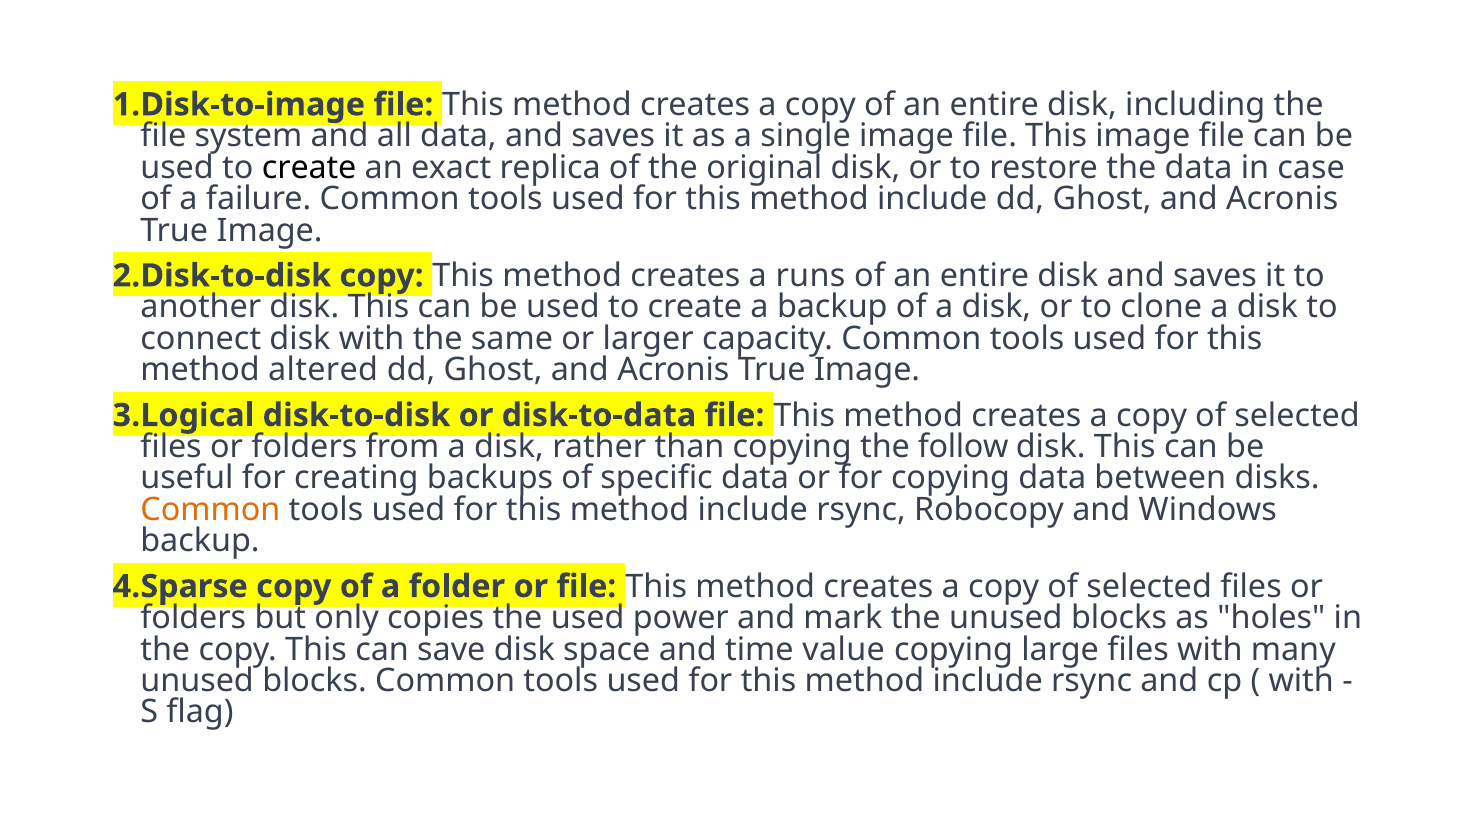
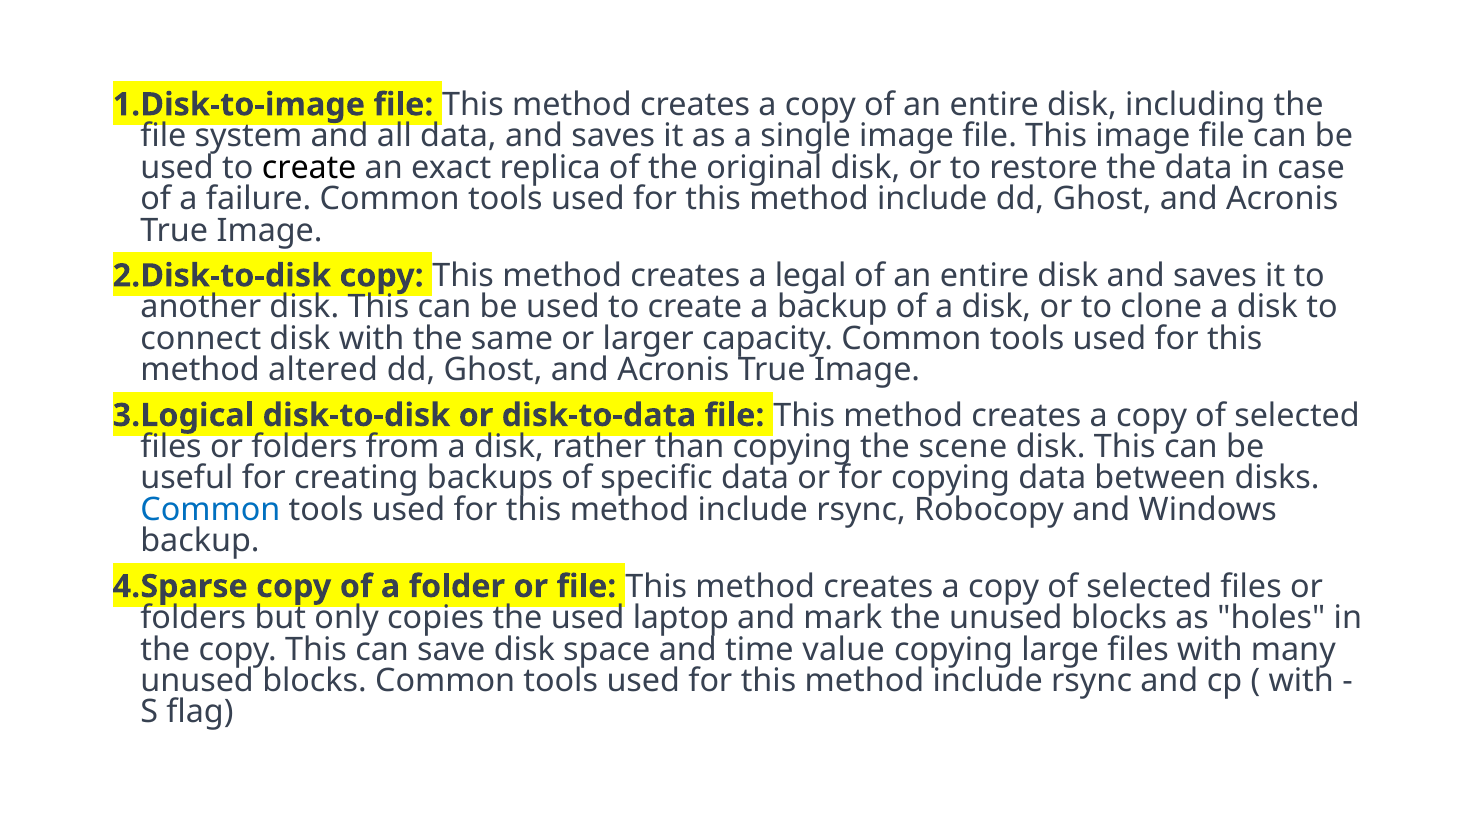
runs: runs -> legal
follow: follow -> scene
Common at (210, 509) colour: orange -> blue
power: power -> laptop
